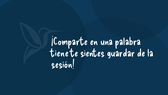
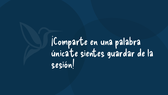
tiene: tiene -> única
